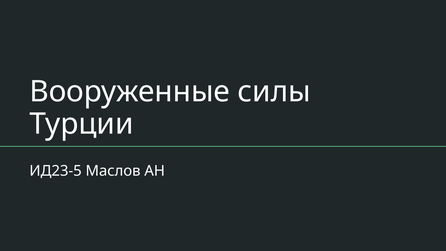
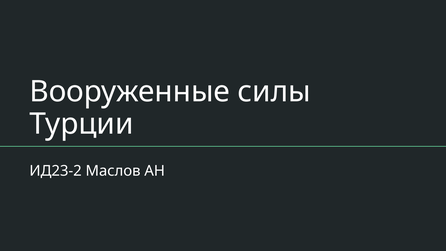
ИД23-5: ИД23-5 -> ИД23-2
